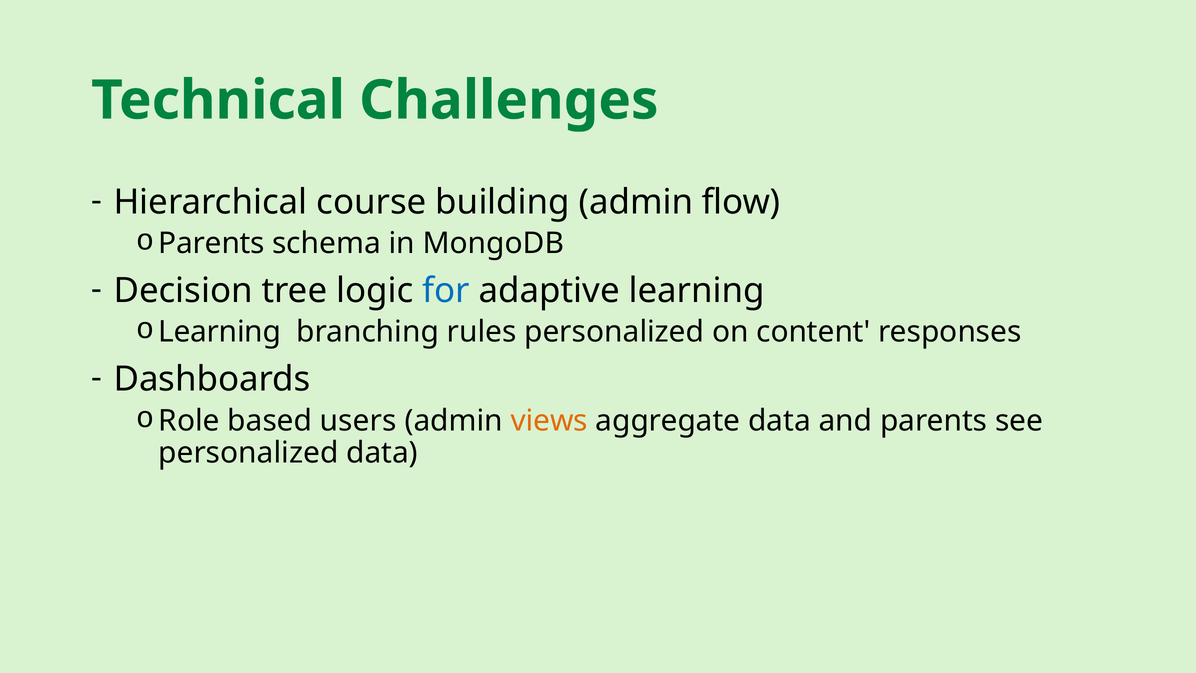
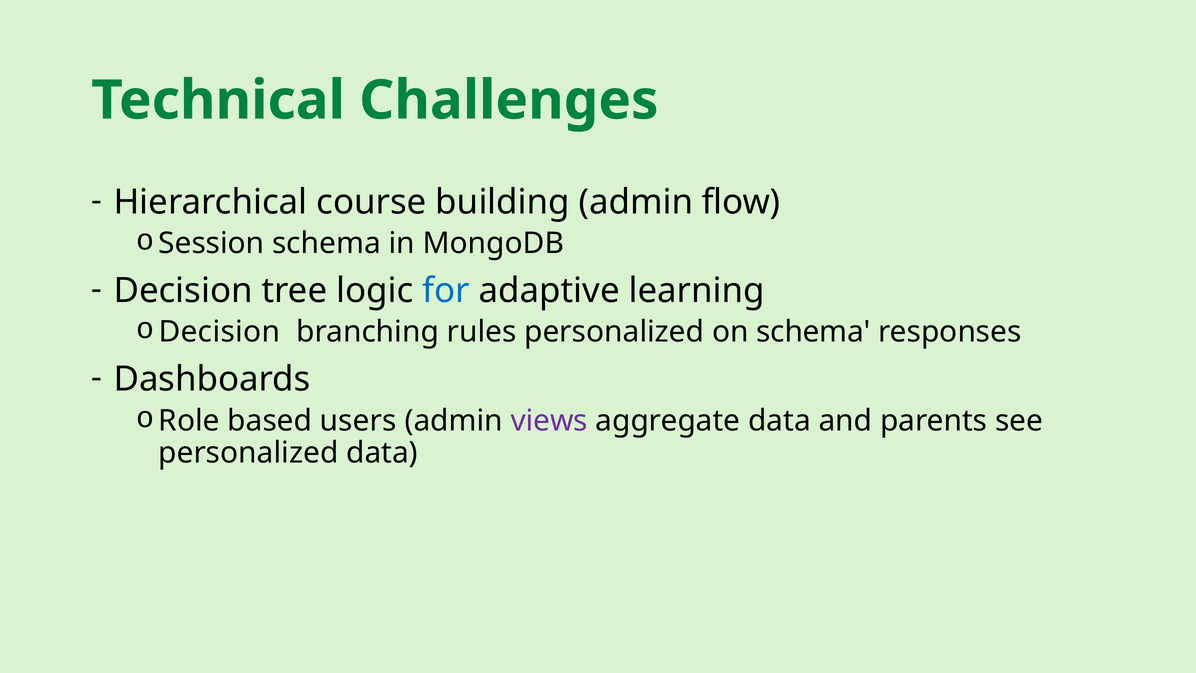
Parents at (212, 243): Parents -> Session
Learning at (220, 332): Learning -> Decision
on content: content -> schema
views colour: orange -> purple
